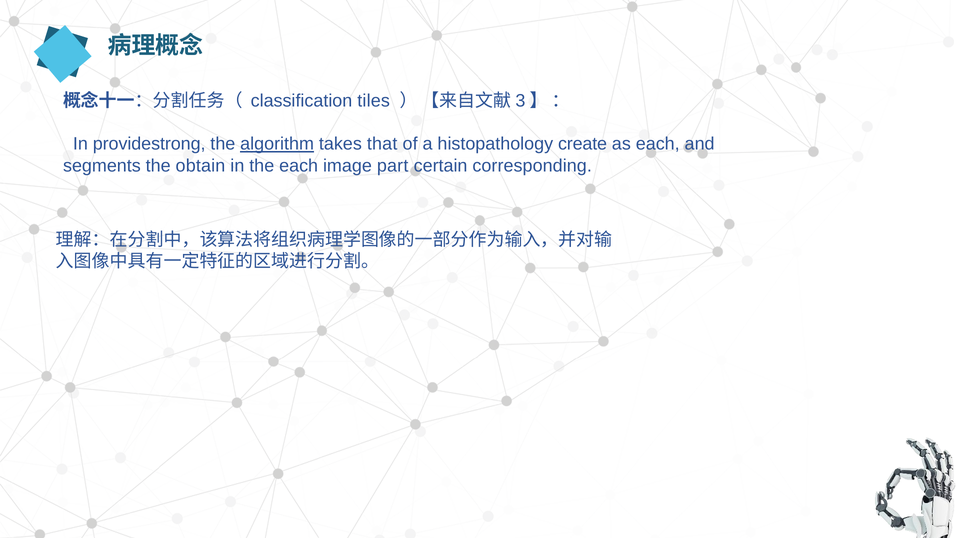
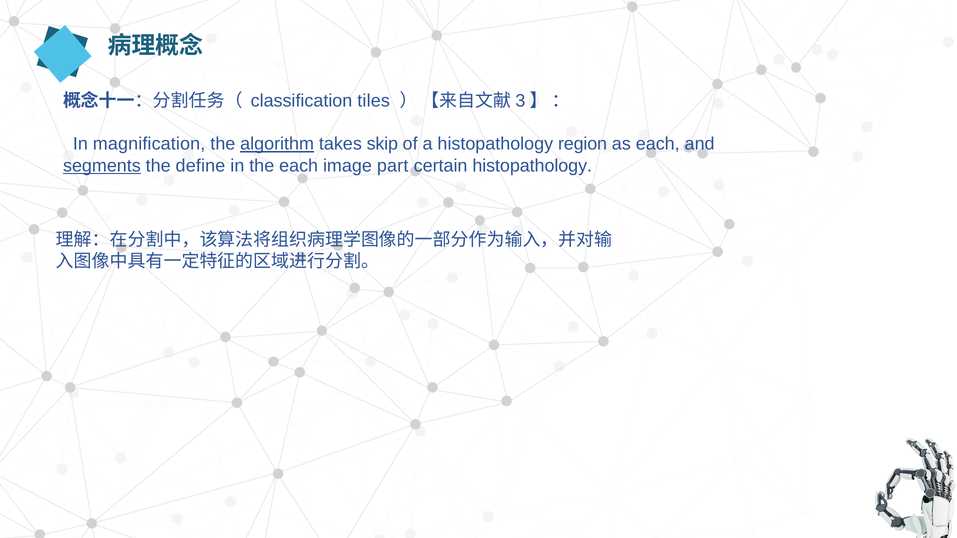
providestrong: providestrong -> magnification
that: that -> skip
create: create -> region
segments underline: none -> present
obtain: obtain -> define
certain corresponding: corresponding -> histopathology
